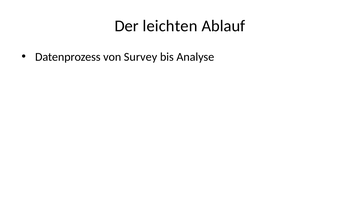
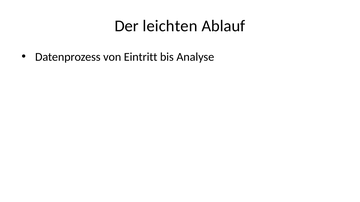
Survey: Survey -> Eintritt
